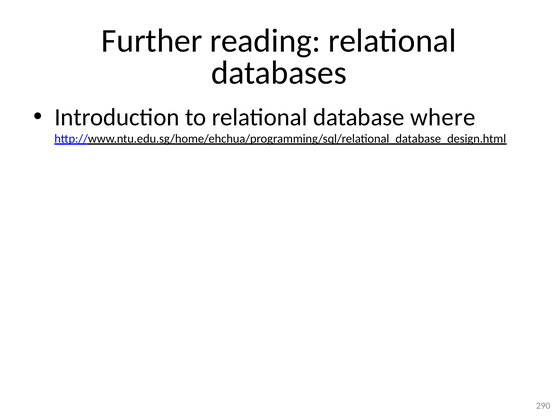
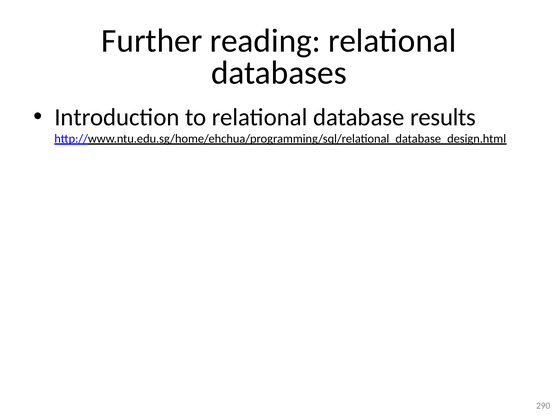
where: where -> results
